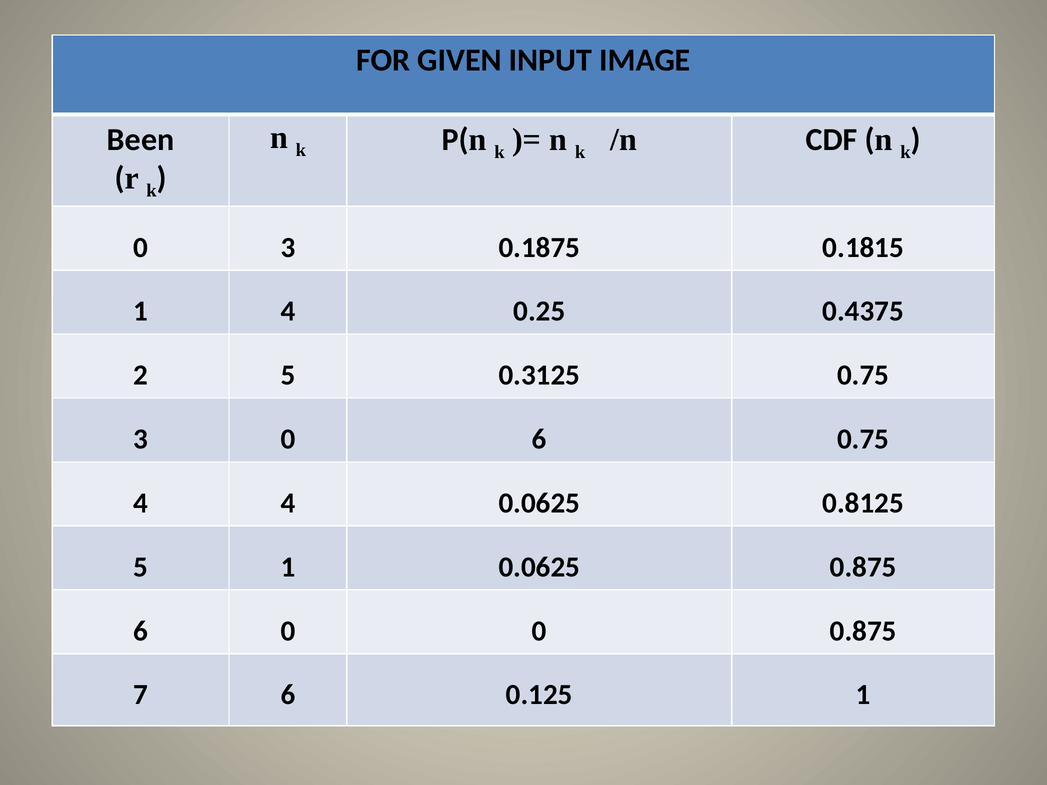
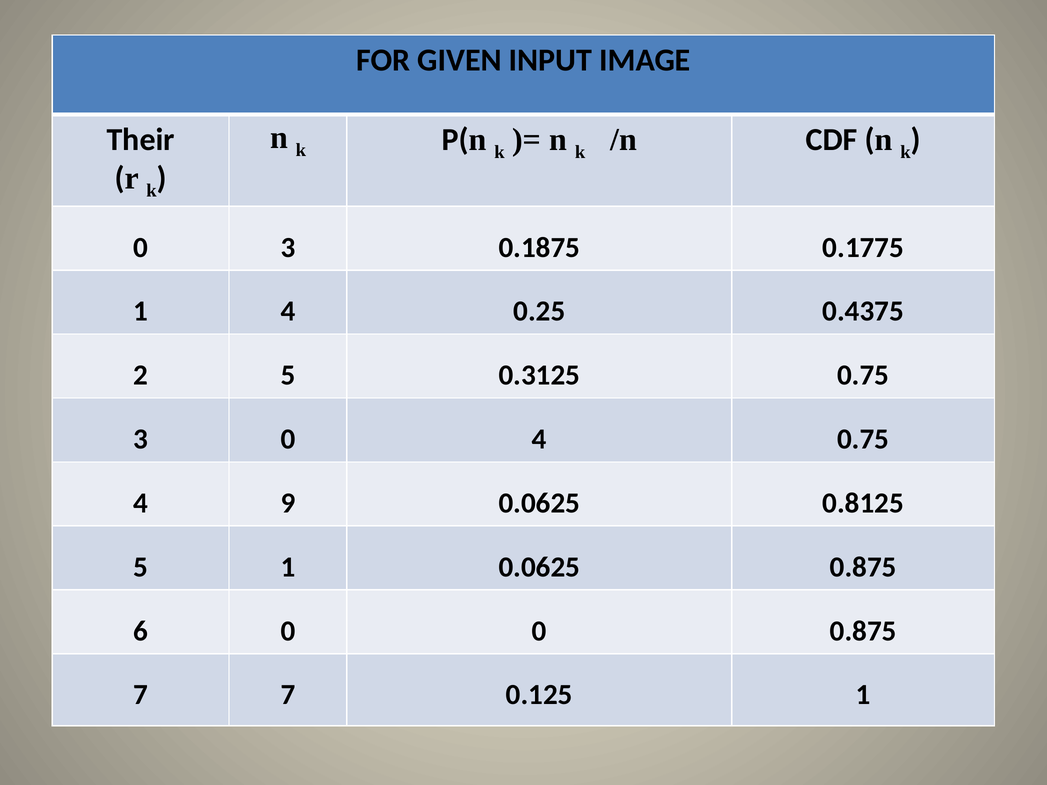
Been: Been -> Their
0.1815: 0.1815 -> 0.1775
0 6: 6 -> 4
4 4: 4 -> 9
7 6: 6 -> 7
